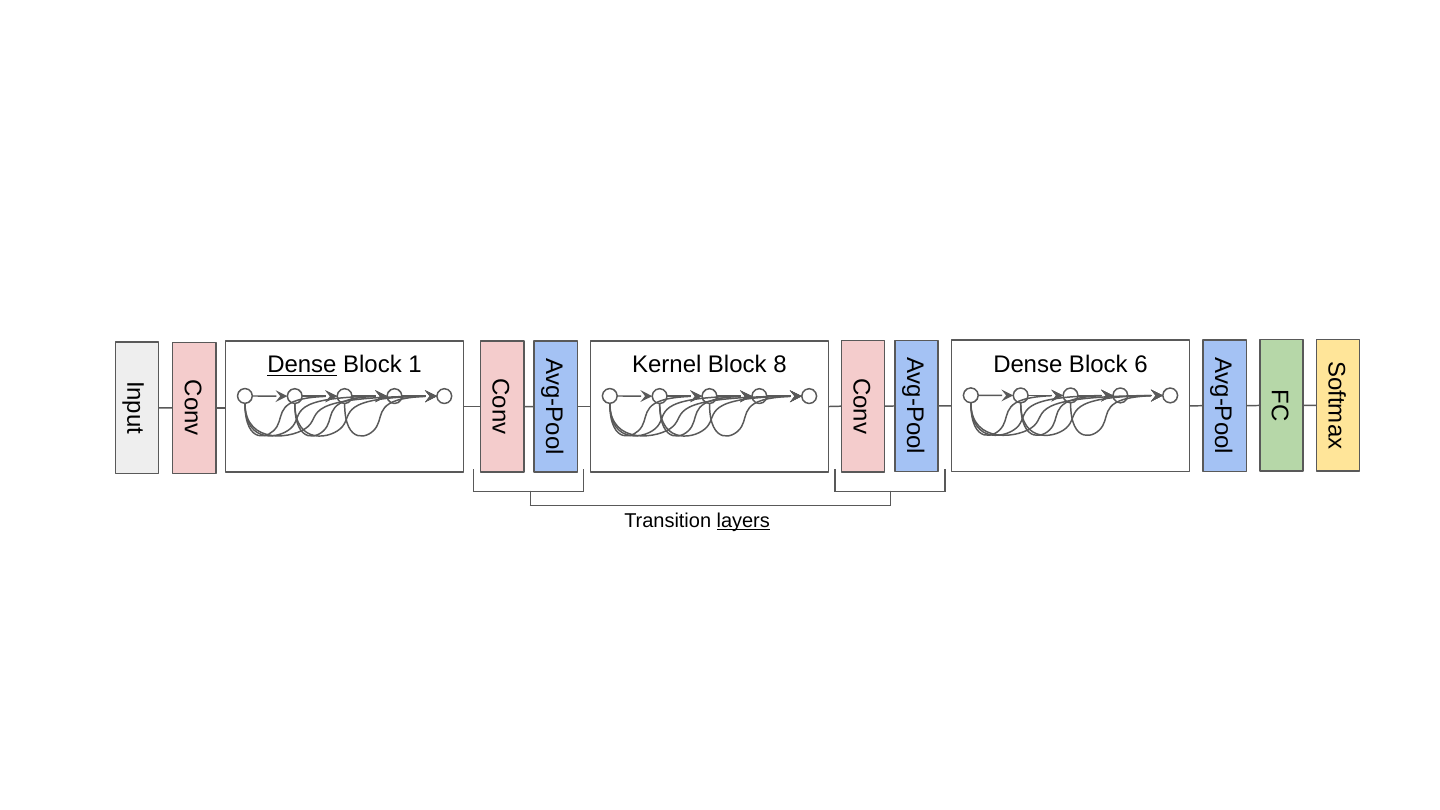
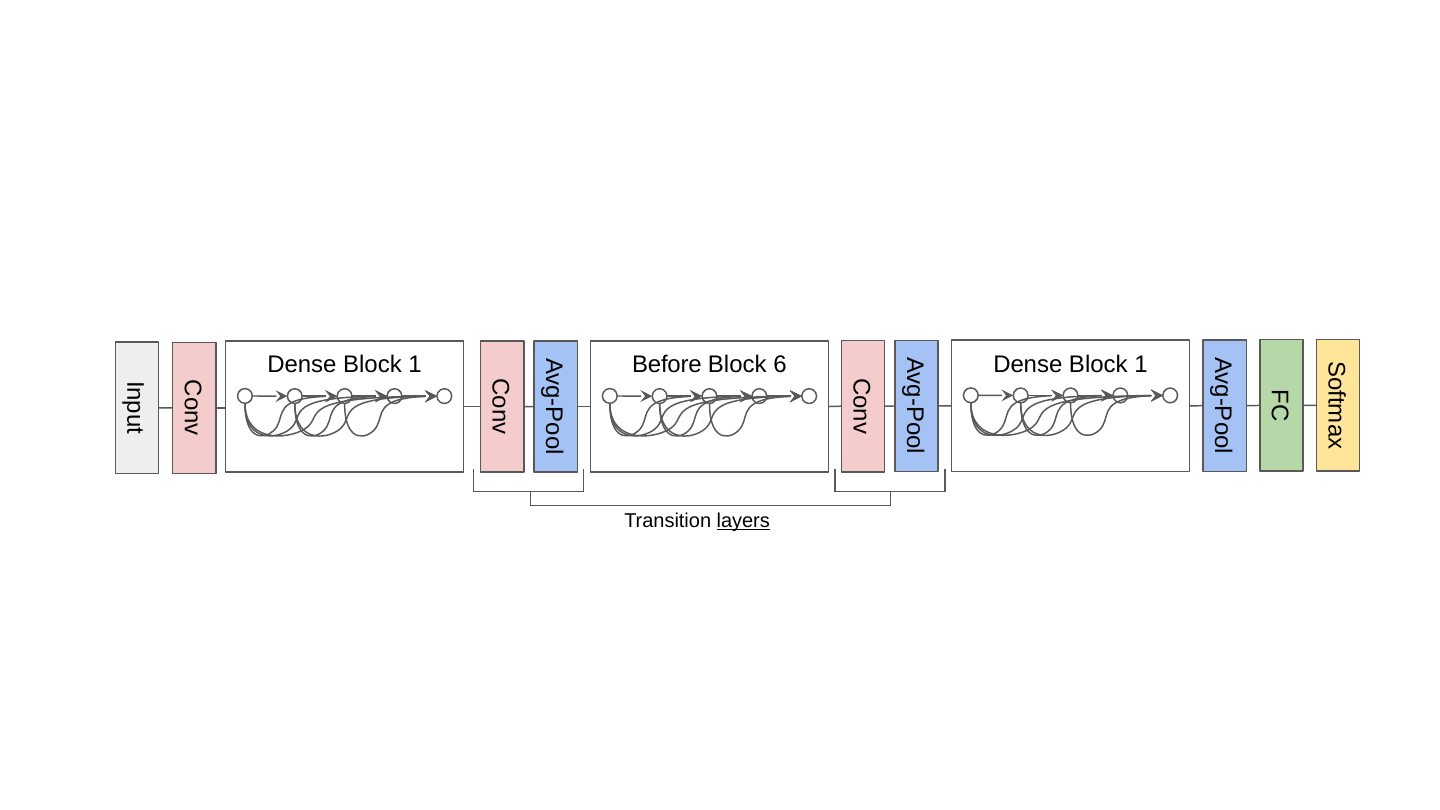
Dense at (302, 365) underline: present -> none
Kernel: Kernel -> Before
8: 8 -> 6
6 at (1141, 364): 6 -> 1
